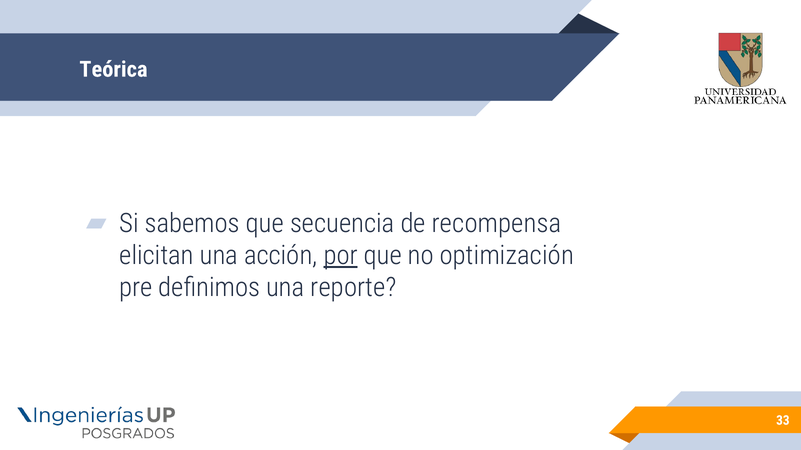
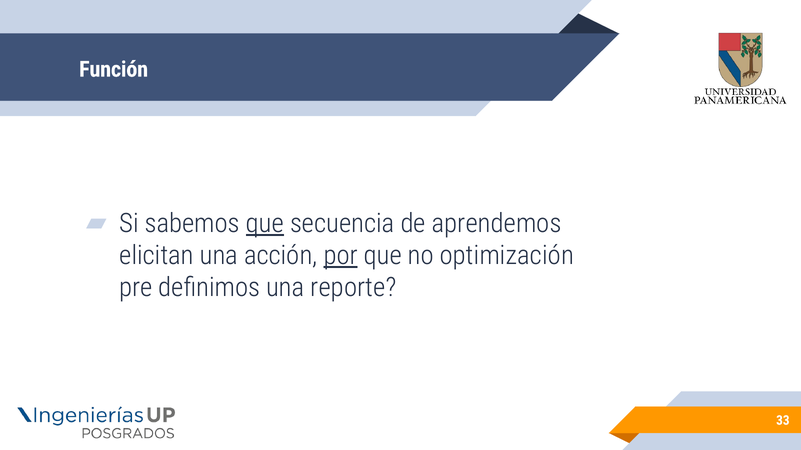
Teórica: Teórica -> Función
que at (265, 224) underline: none -> present
recompensa: recompensa -> aprendemos
